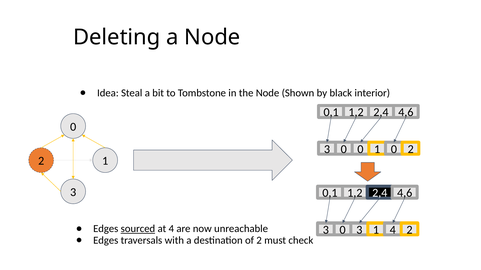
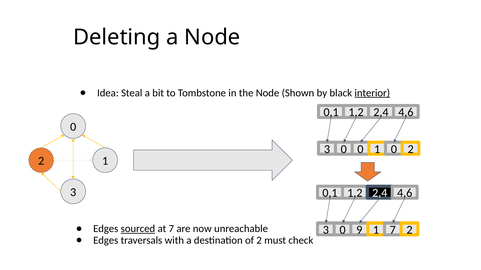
interior underline: none -> present
at 4: 4 -> 7
0 3: 3 -> 9
1 4: 4 -> 7
